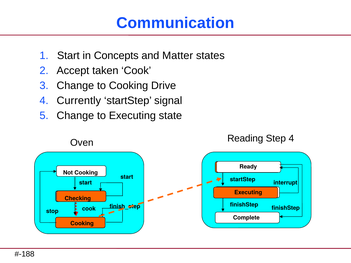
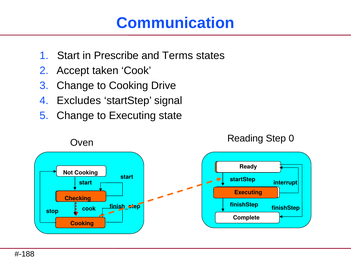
Concepts: Concepts -> Prescribe
Matter: Matter -> Terms
Currently: Currently -> Excludes
Step 4: 4 -> 0
